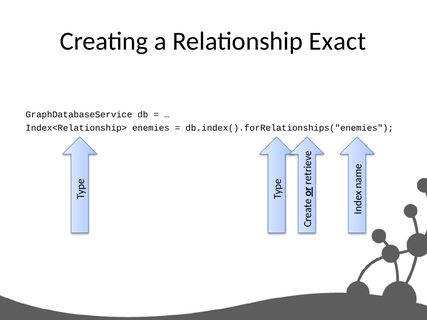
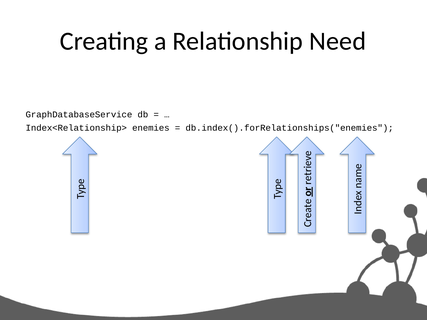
Exact: Exact -> Need
